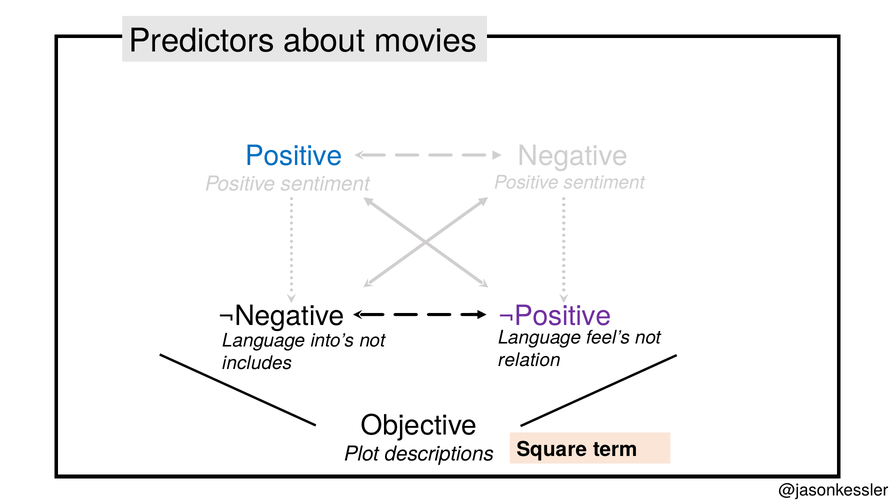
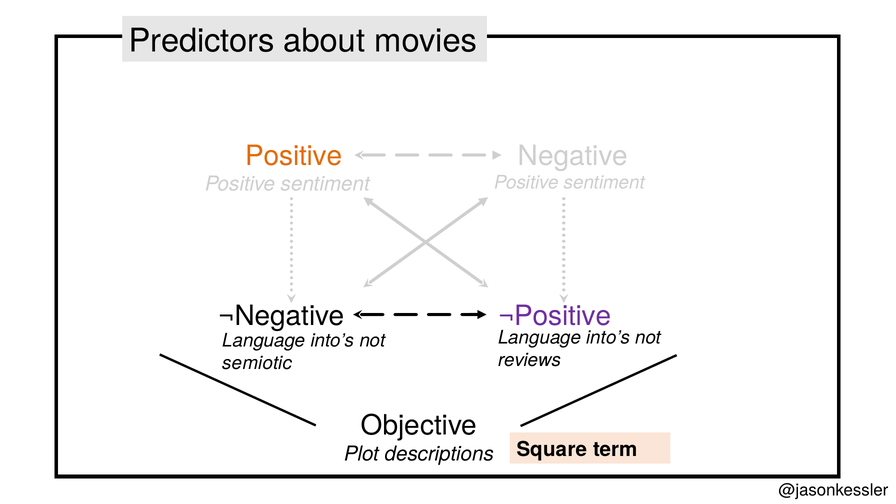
Positive at (294, 156) colour: blue -> orange
feel’s at (608, 338): feel’s -> into’s
relation: relation -> reviews
includes: includes -> semiotic
